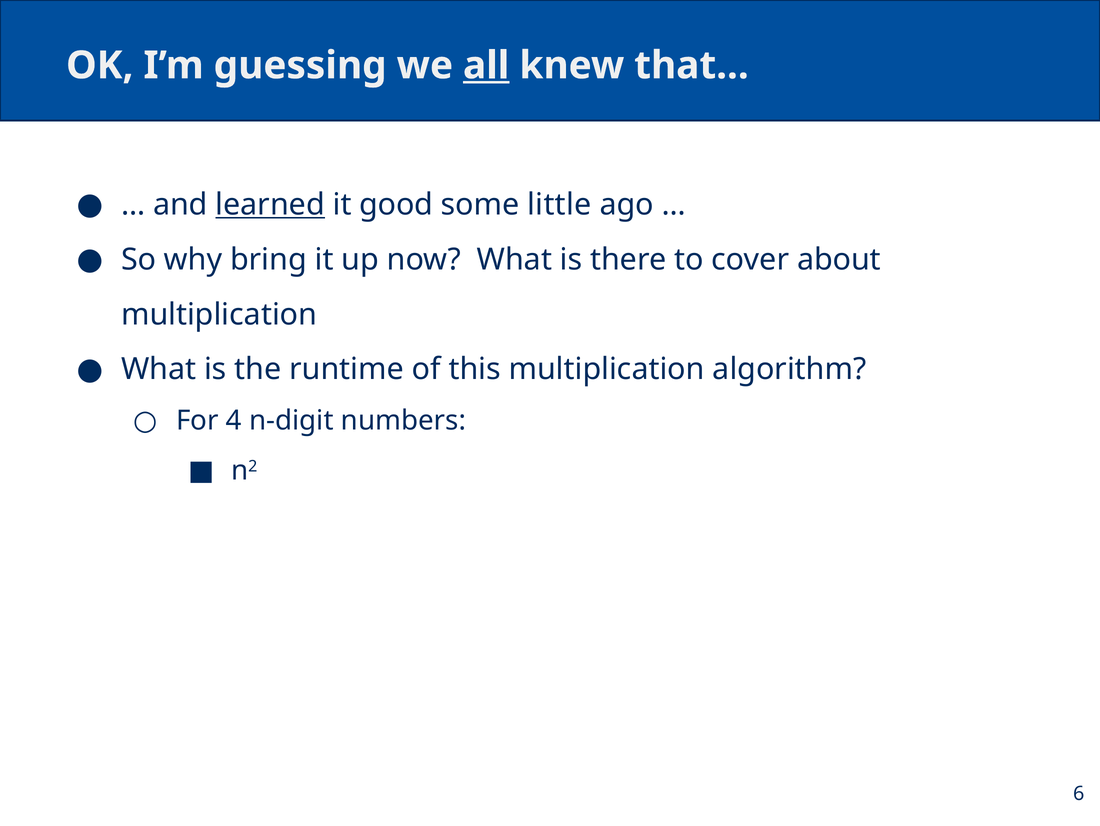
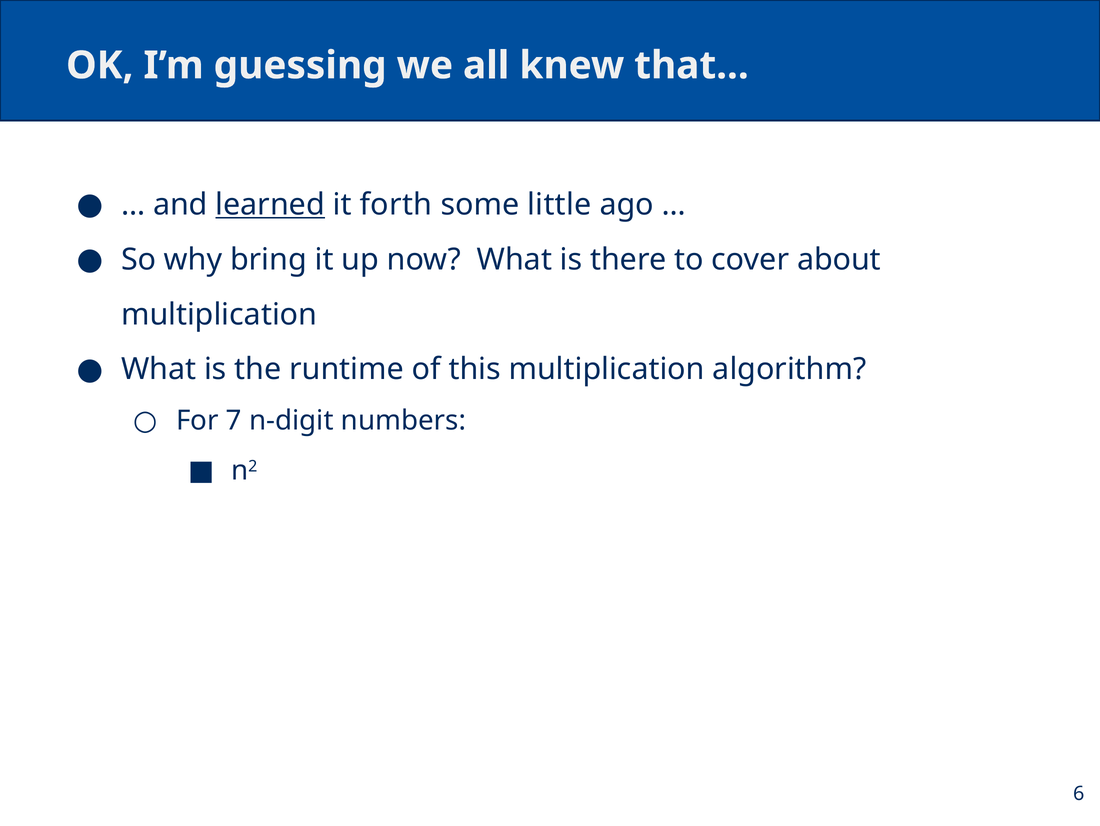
all underline: present -> none
good: good -> forth
4: 4 -> 7
